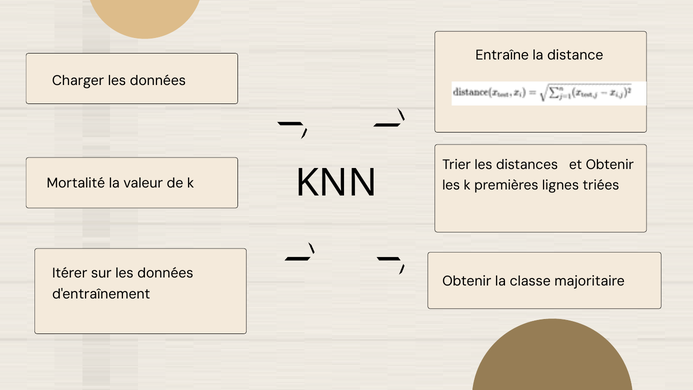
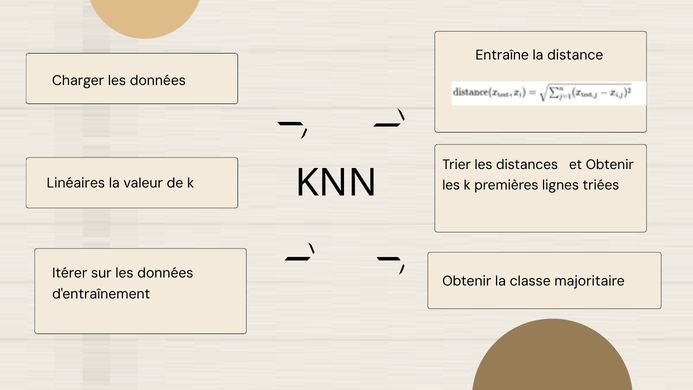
Mortalité: Mortalité -> Linéaires
